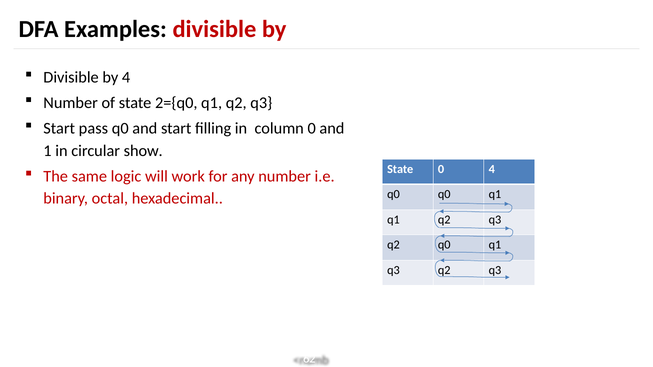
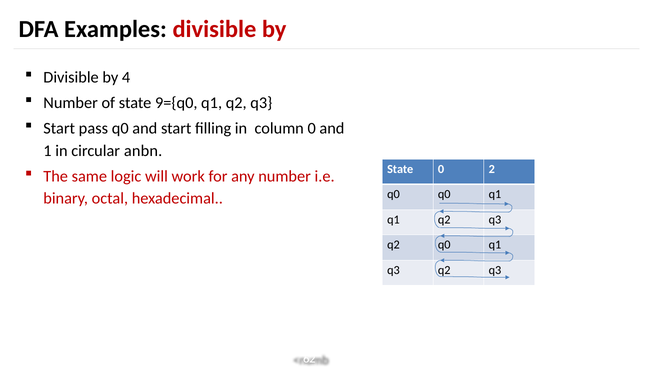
2={q0: 2={q0 -> 9={q0
show: show -> anbn
0 4: 4 -> 2
